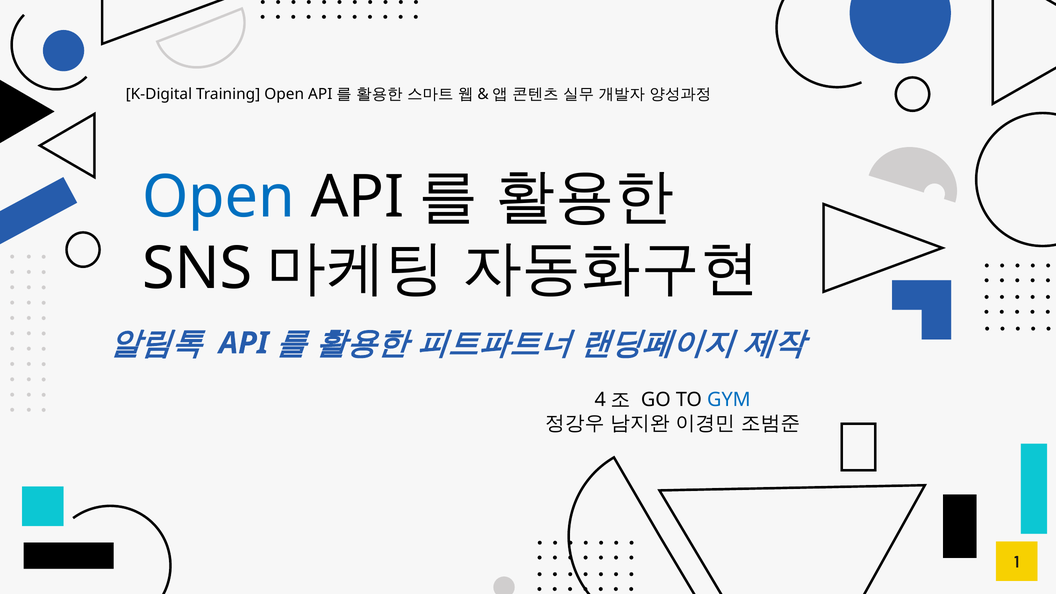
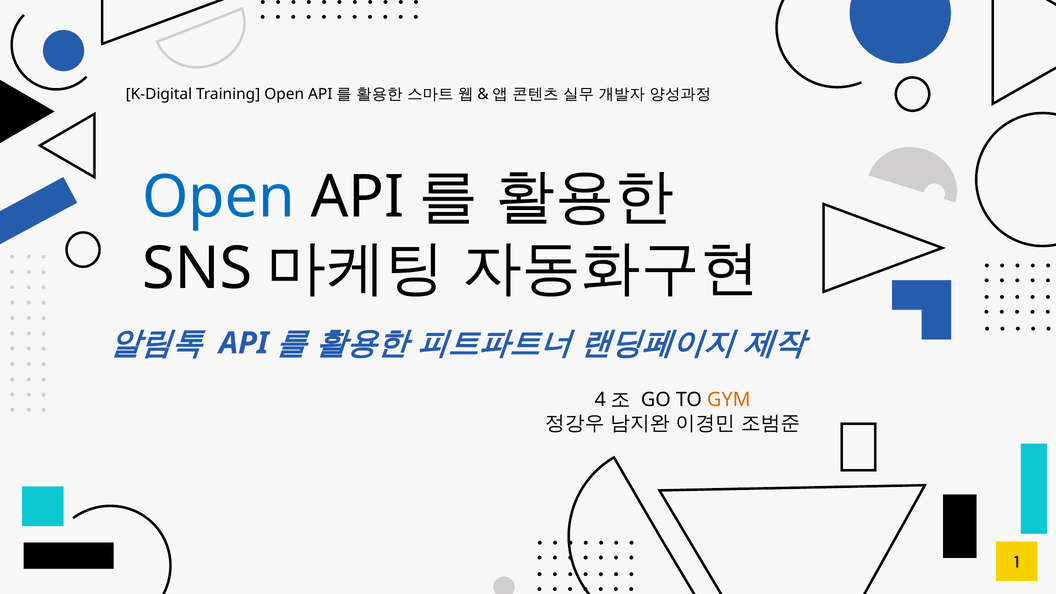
GYM colour: blue -> orange
